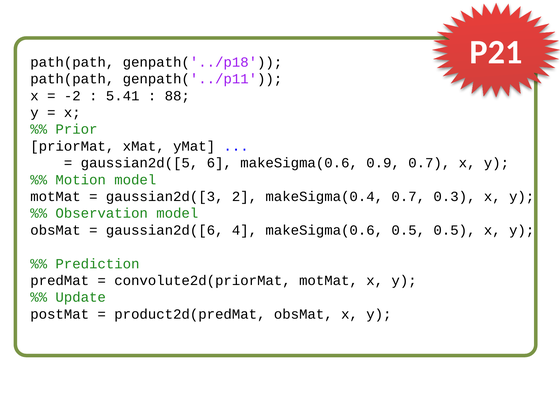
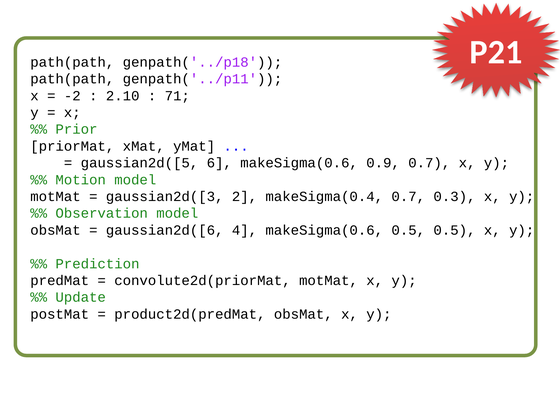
5.41: 5.41 -> 2.10
88: 88 -> 71
